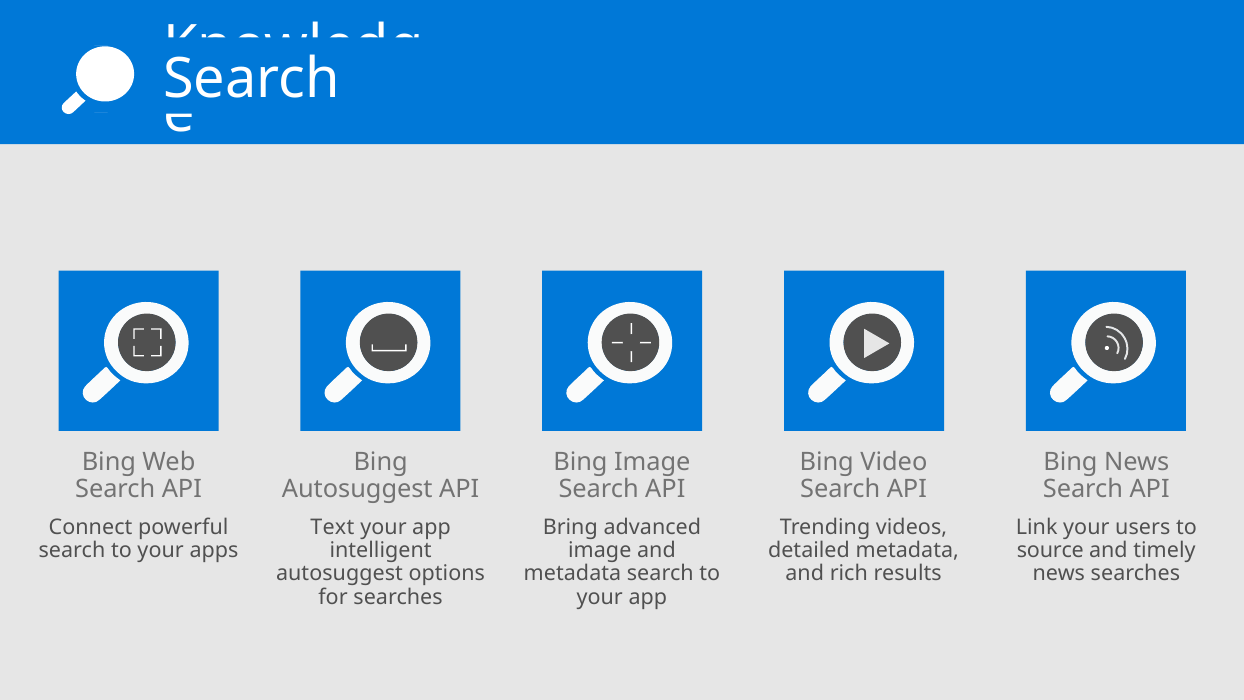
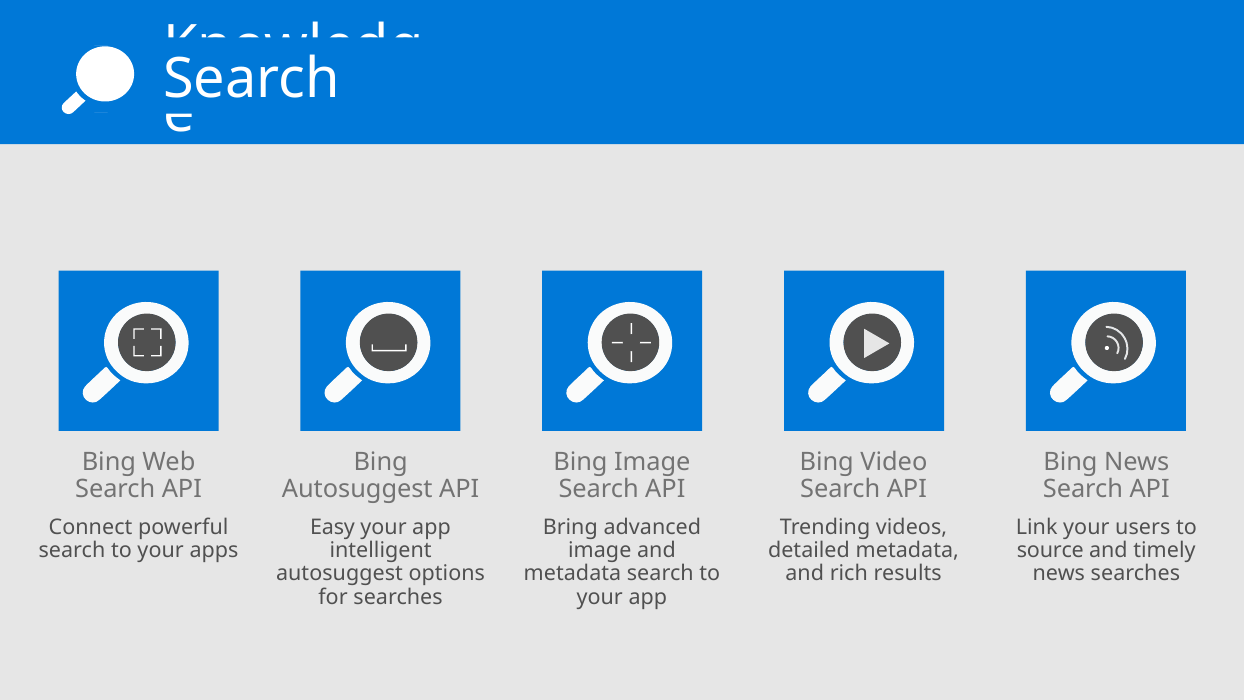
Text: Text -> Easy
